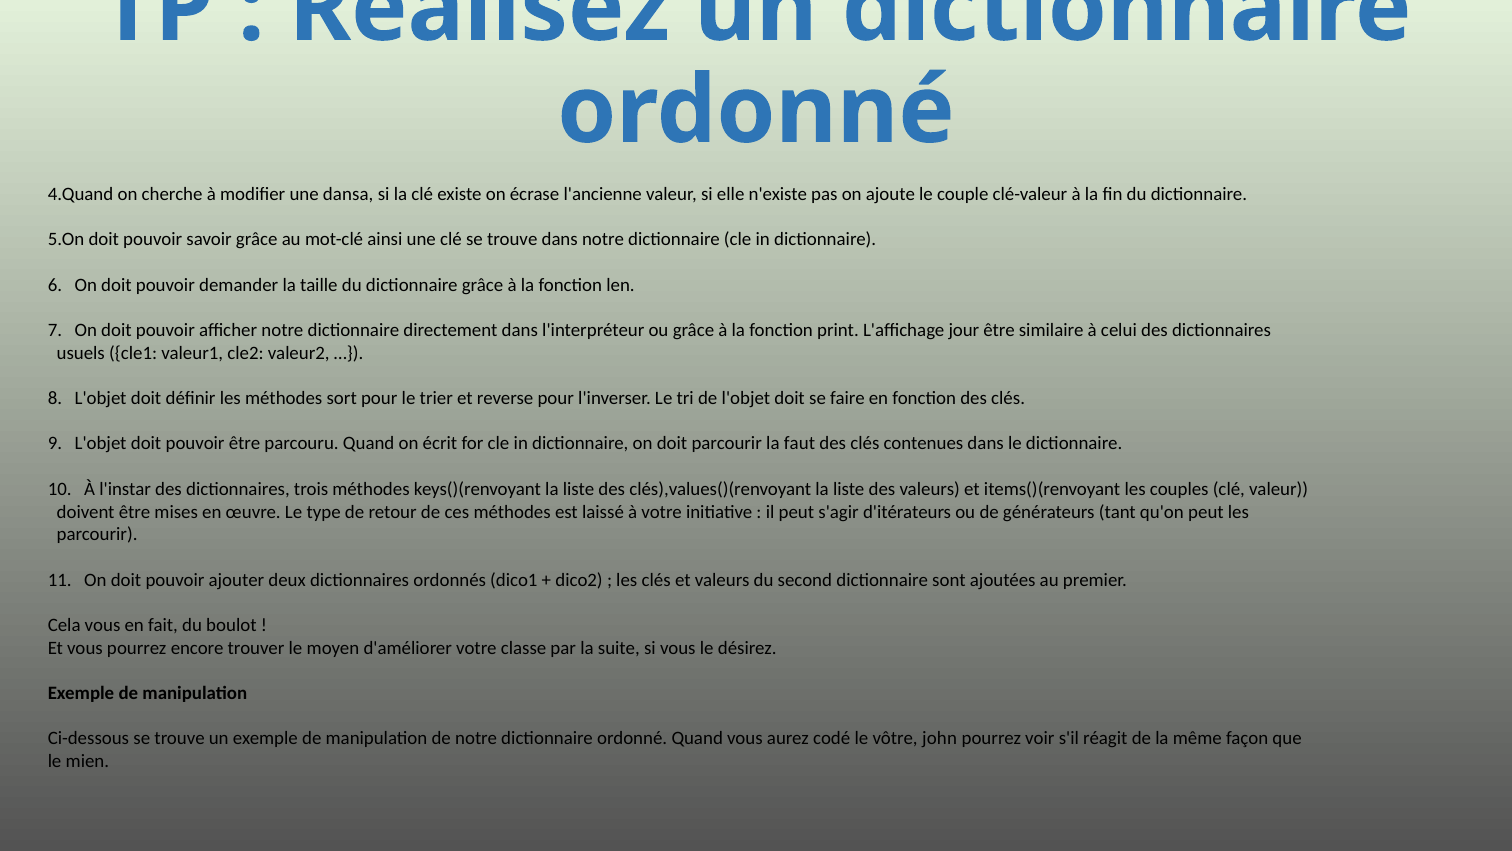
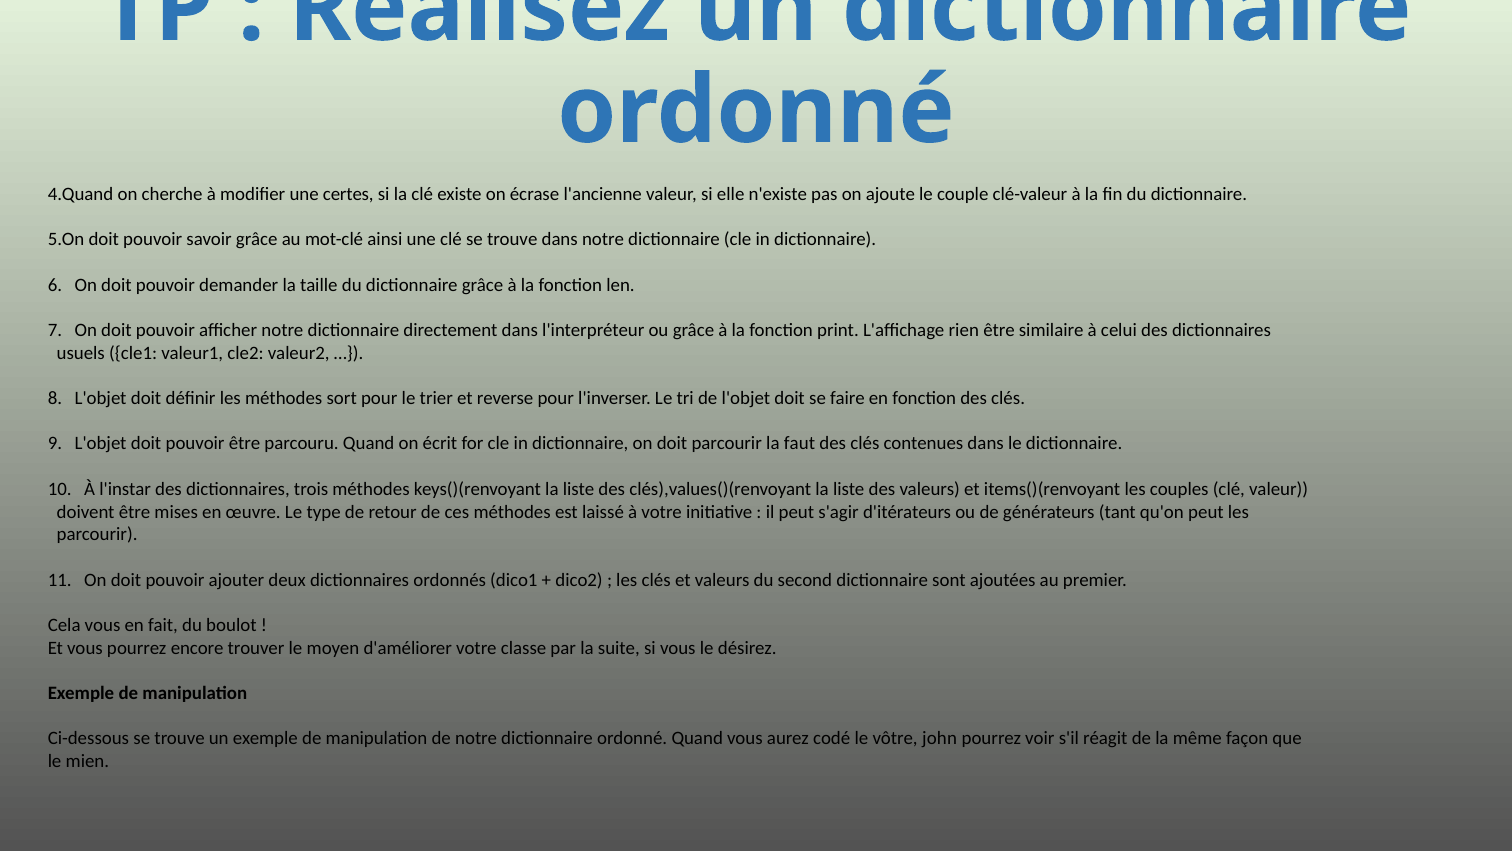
dansa: dansa -> certes
jour: jour -> rien
